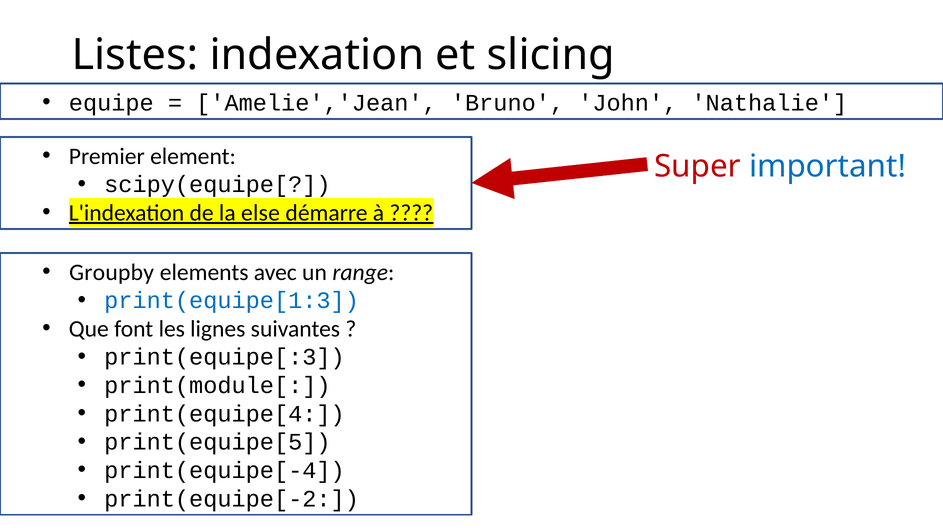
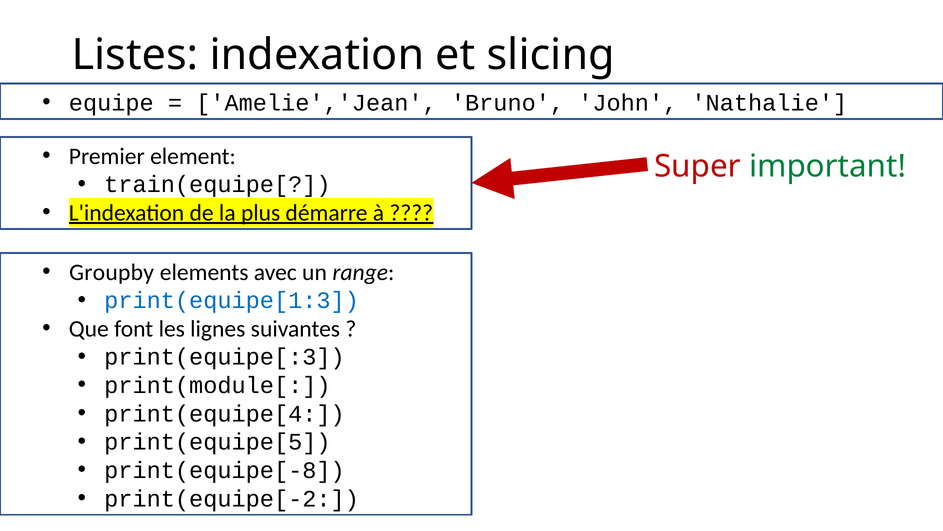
important colour: blue -> green
scipy(equipe[: scipy(equipe[ -> train(equipe[
else: else -> plus
print(equipe[-4: print(equipe[-4 -> print(equipe[-8
